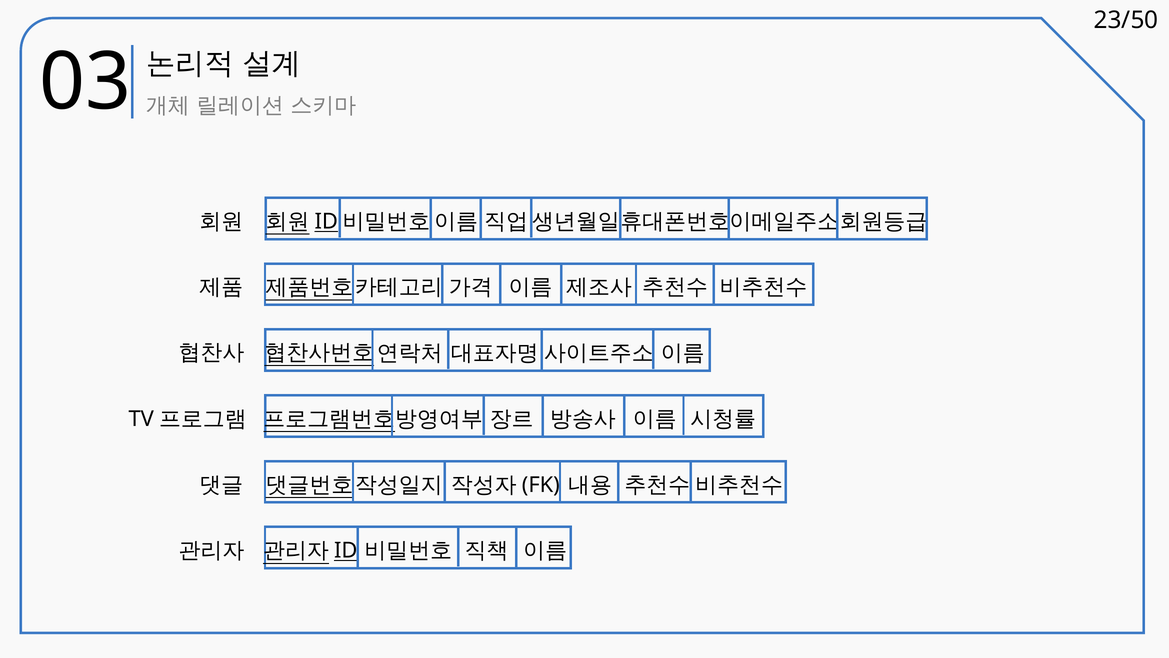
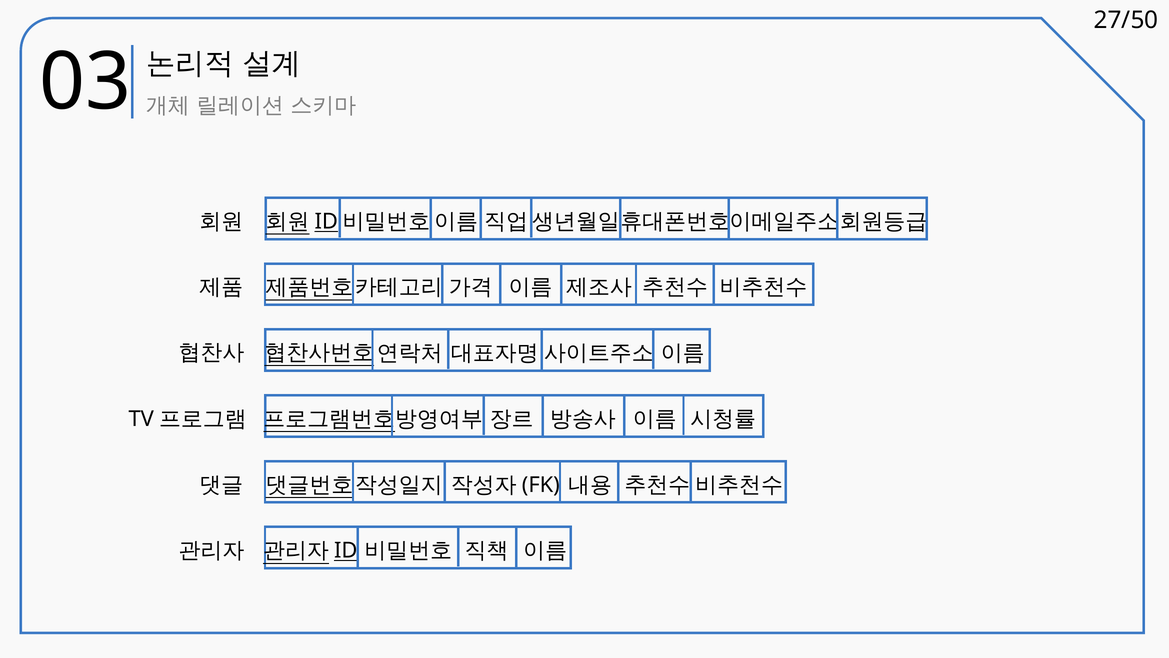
23/50: 23/50 -> 27/50
